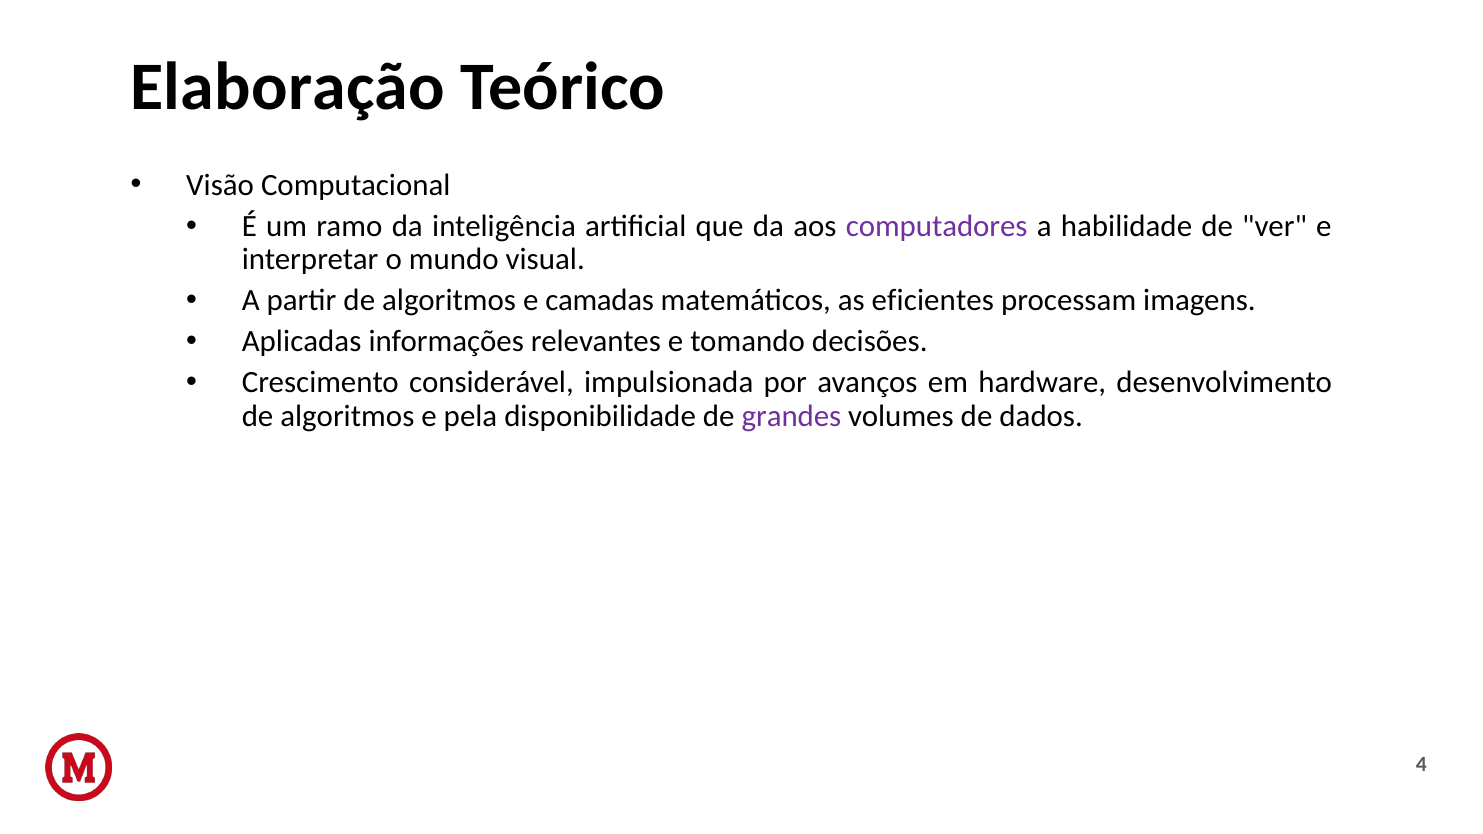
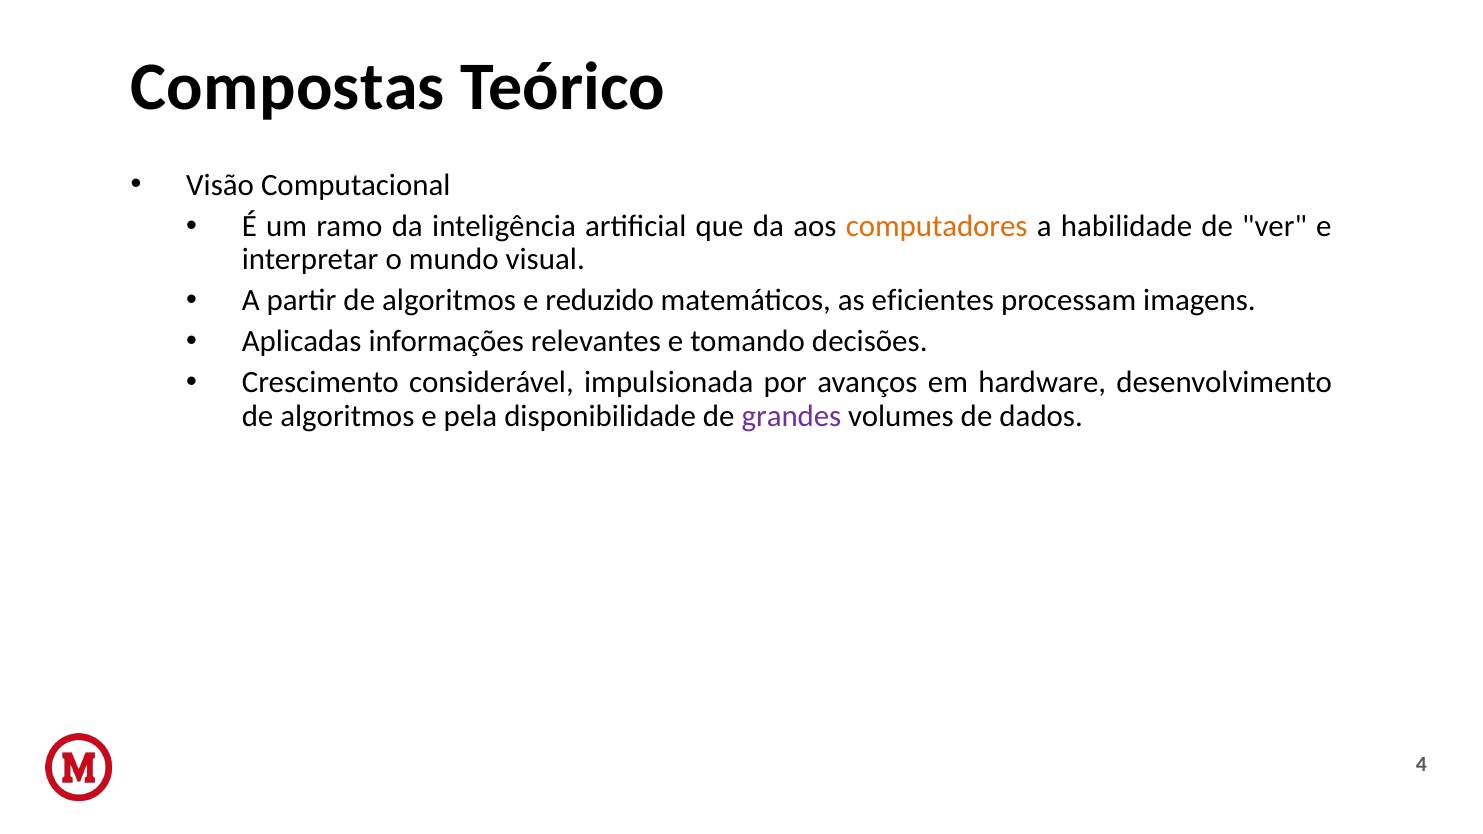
Elaboração: Elaboração -> Compostas
computadores colour: purple -> orange
camadas: camadas -> reduzido
